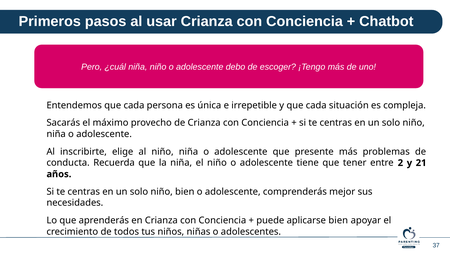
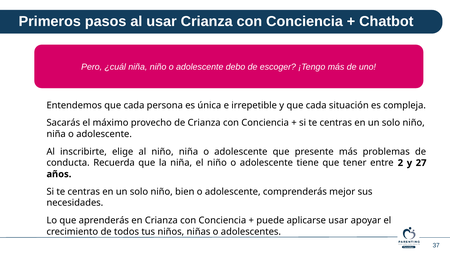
21: 21 -> 27
aplicarse bien: bien -> usar
